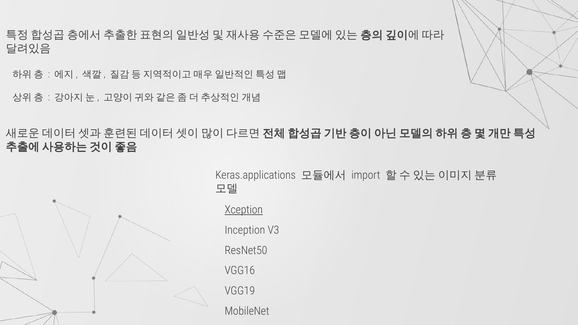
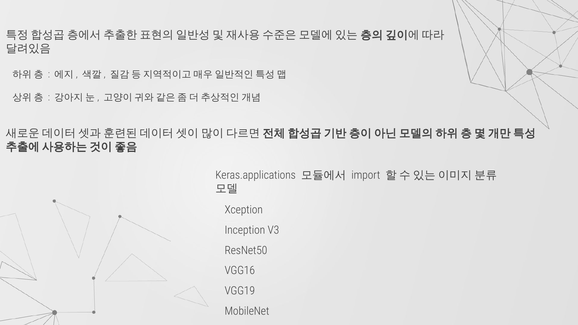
Xception underline: present -> none
